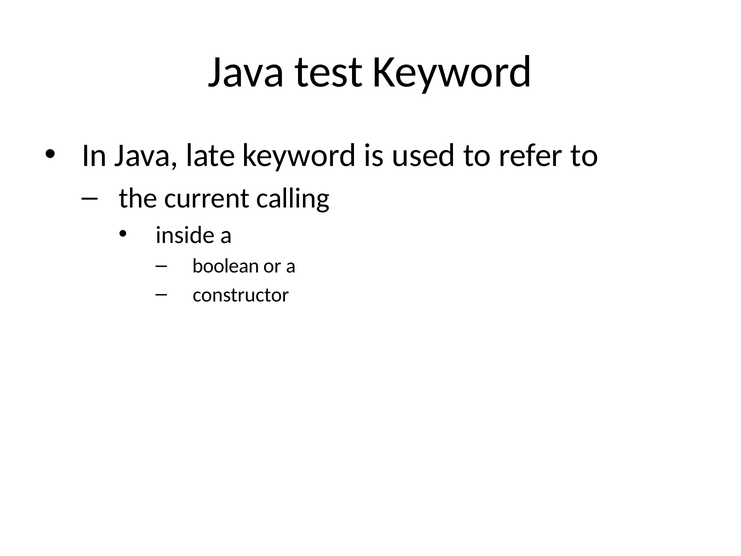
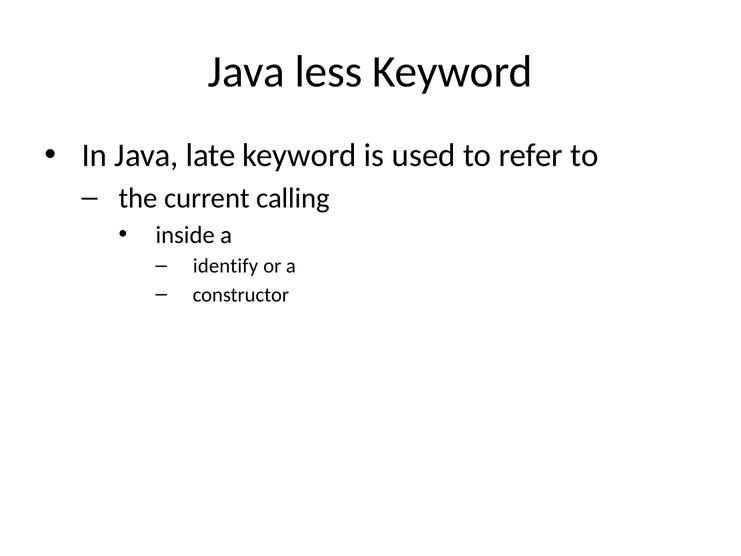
test: test -> less
boolean: boolean -> identify
